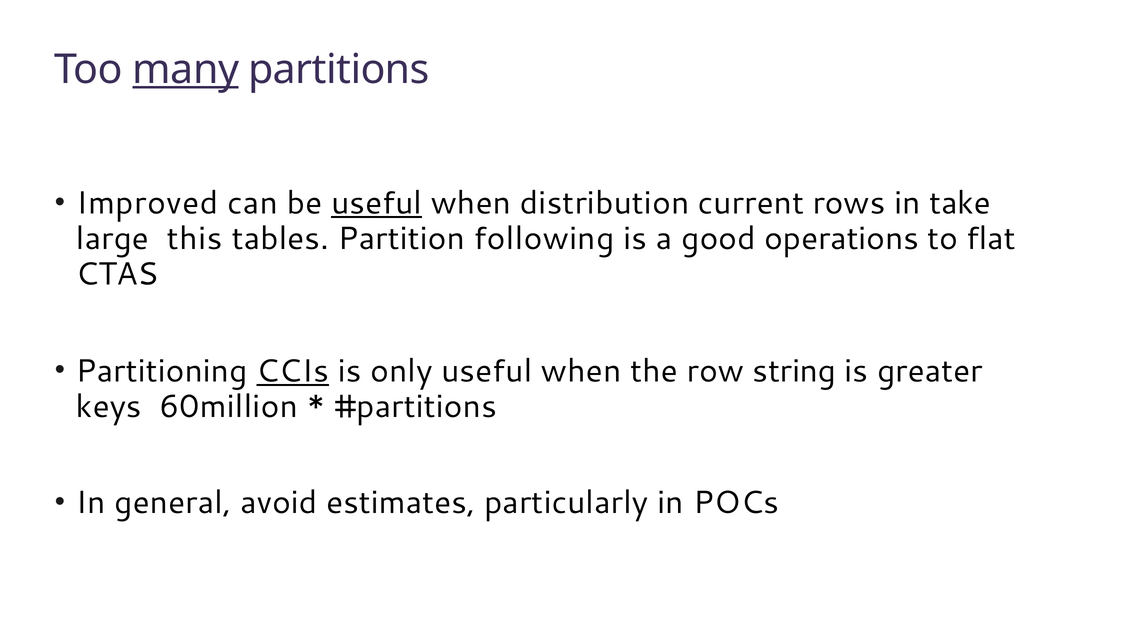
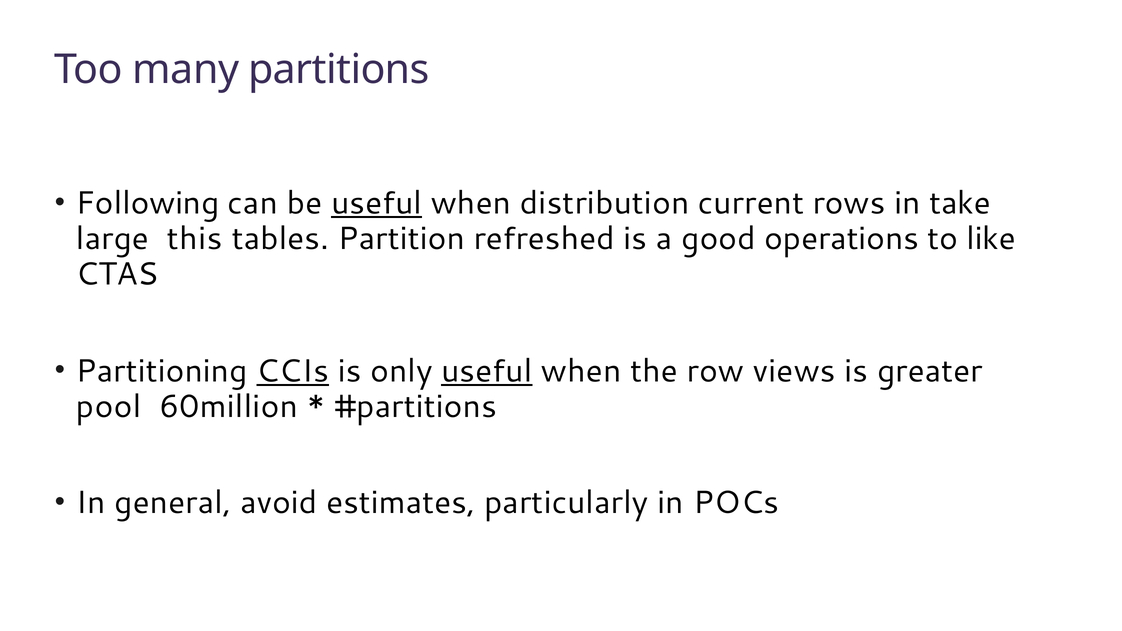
many underline: present -> none
Improved: Improved -> Following
following: following -> refreshed
flat: flat -> like
useful at (487, 371) underline: none -> present
string: string -> views
keys: keys -> pool
